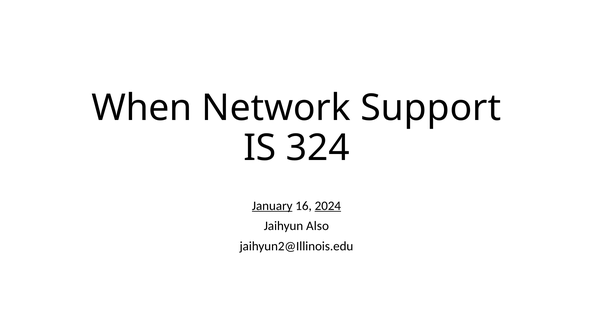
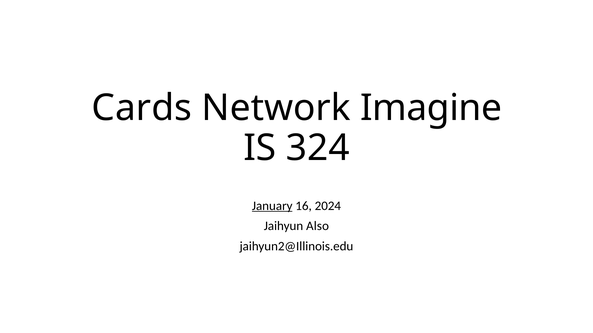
When: When -> Cards
Support: Support -> Imagine
2024 underline: present -> none
